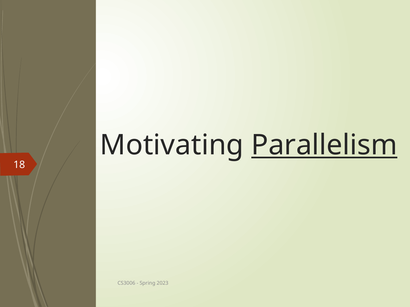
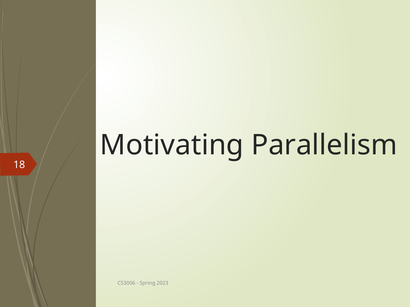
Parallelism underline: present -> none
